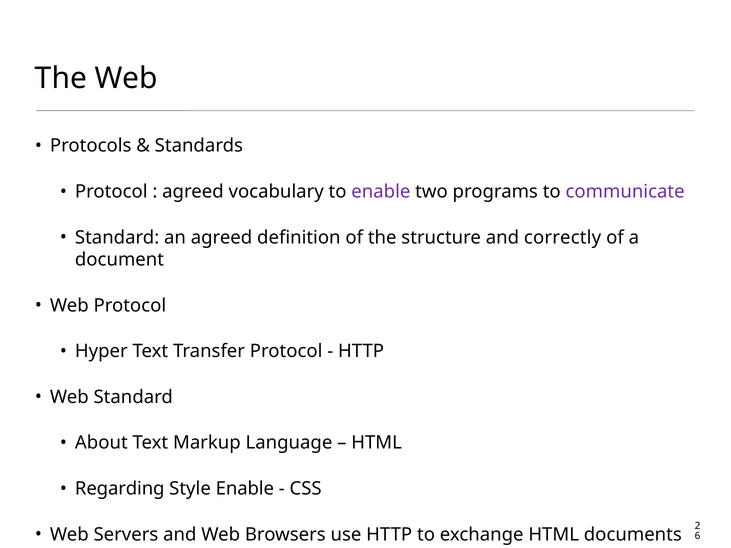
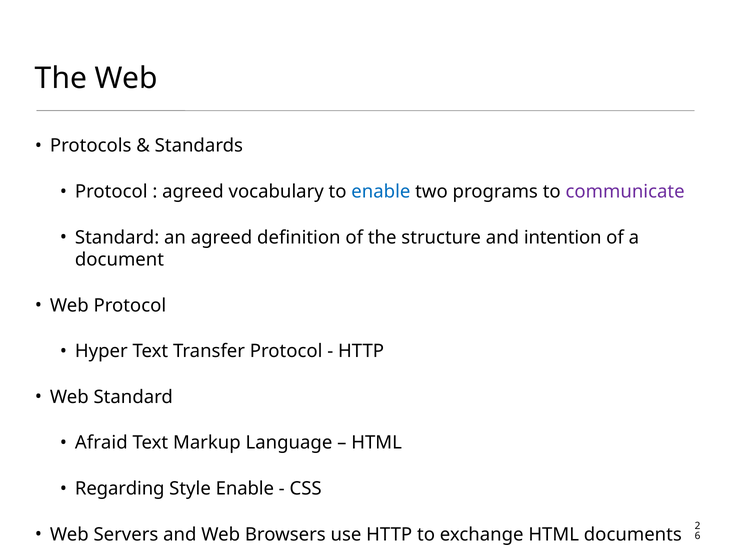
enable at (381, 192) colour: purple -> blue
correctly: correctly -> intention
About: About -> Afraid
